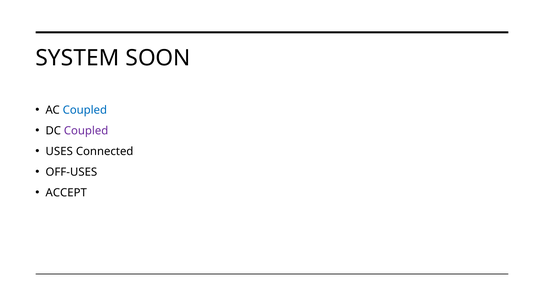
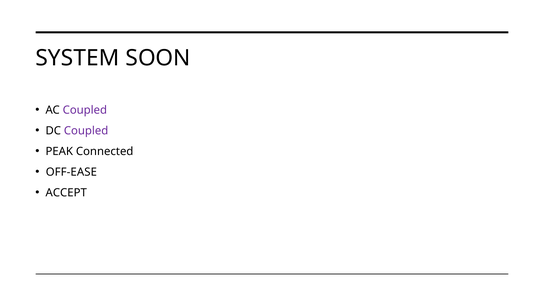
Coupled at (85, 110) colour: blue -> purple
USES: USES -> PEAK
OFF-USES: OFF-USES -> OFF-EASE
